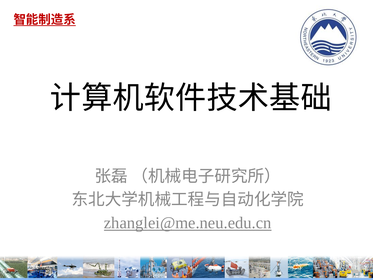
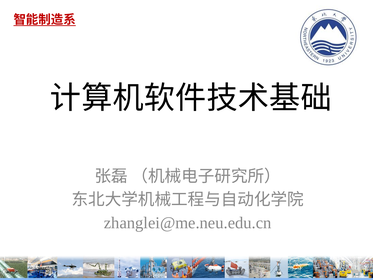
zhanglei@me.neu.edu.cn underline: present -> none
